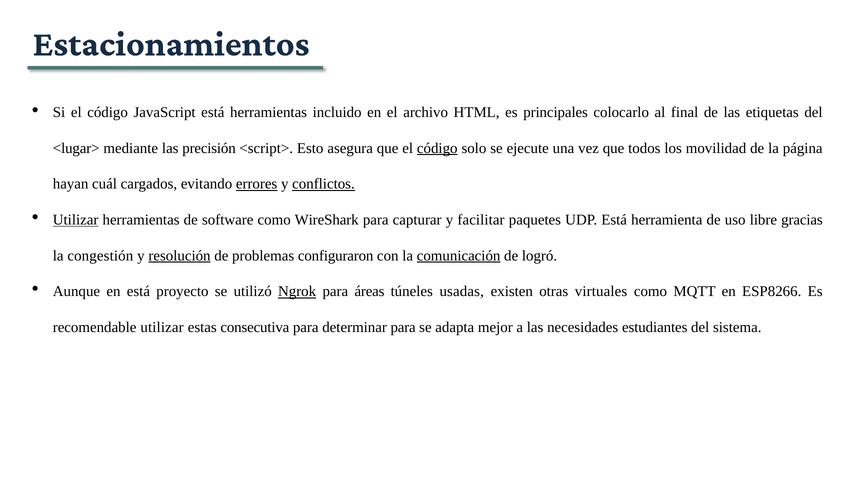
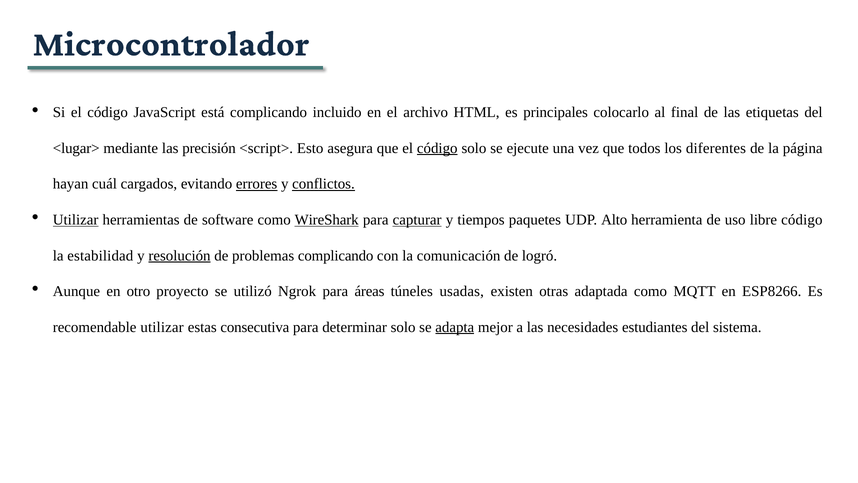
Estacionamientos: Estacionamientos -> Microcontrolador
está herramientas: herramientas -> complicando
movilidad: movilidad -> diferentes
WireShark underline: none -> present
capturar underline: none -> present
facilitar: facilitar -> tiempos
UDP Está: Está -> Alto
libre gracias: gracias -> código
congestión: congestión -> estabilidad
problemas configuraron: configuraron -> complicando
comunicación underline: present -> none
en está: está -> otro
Ngrok underline: present -> none
virtuales: virtuales -> adaptada
determinar para: para -> solo
adapta underline: none -> present
